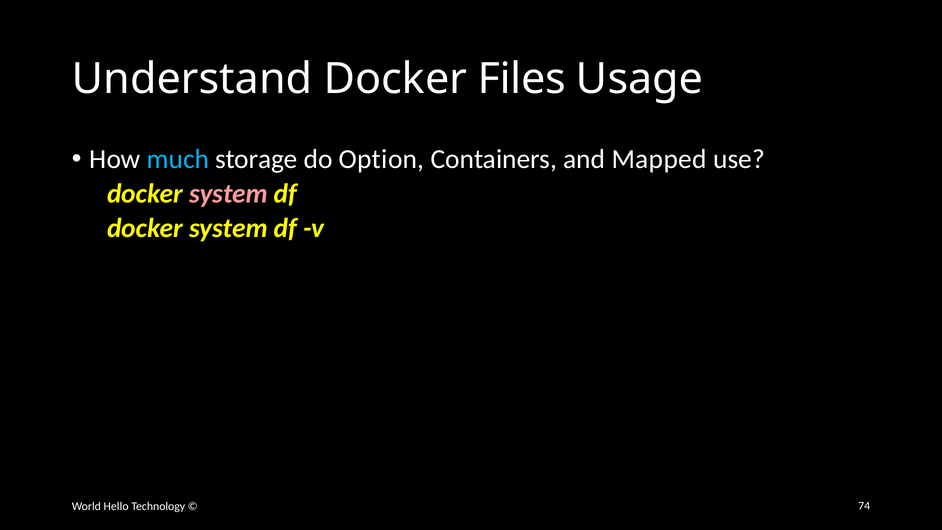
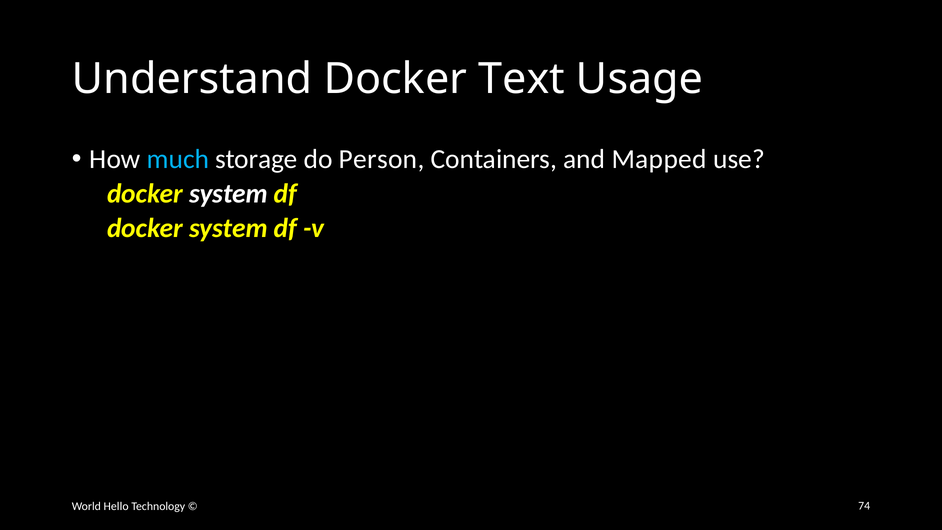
Files: Files -> Text
Option: Option -> Person
system at (228, 194) colour: pink -> white
